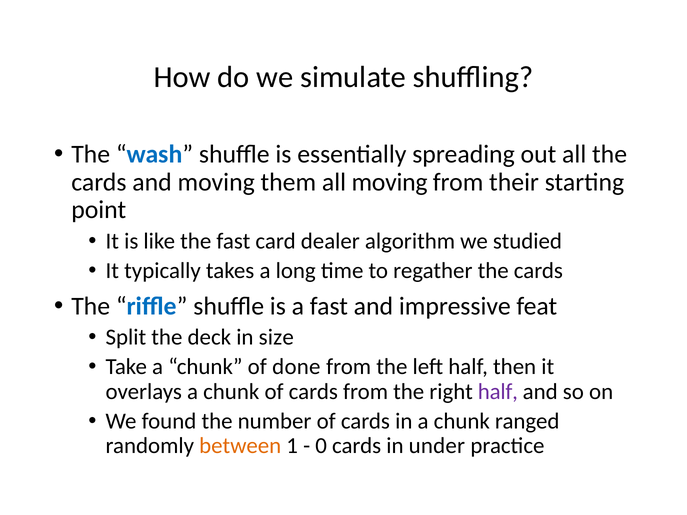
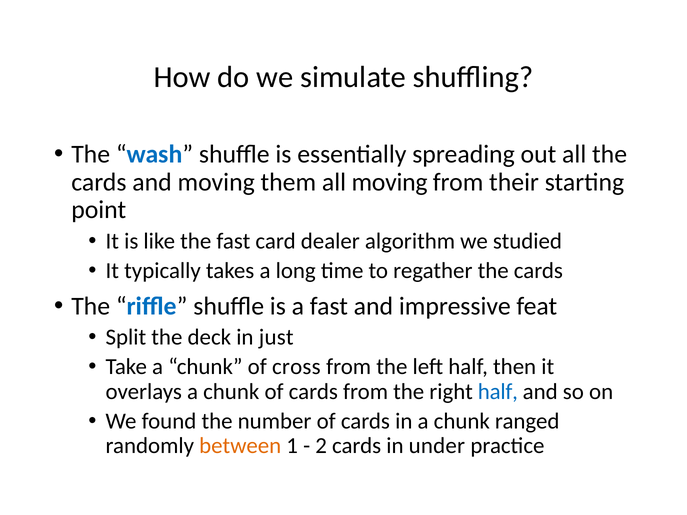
size: size -> just
done: done -> cross
half at (498, 392) colour: purple -> blue
0: 0 -> 2
